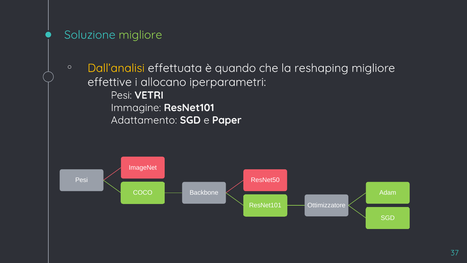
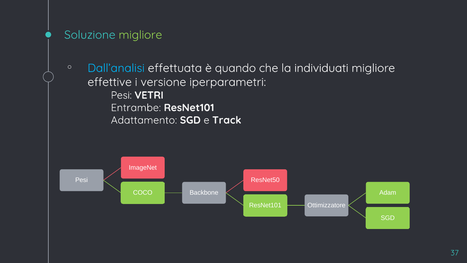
Dall’analisi colour: yellow -> light blue
reshaping: reshaping -> individuati
allocano: allocano -> versione
Immagine: Immagine -> Entrambe
Paper: Paper -> Track
